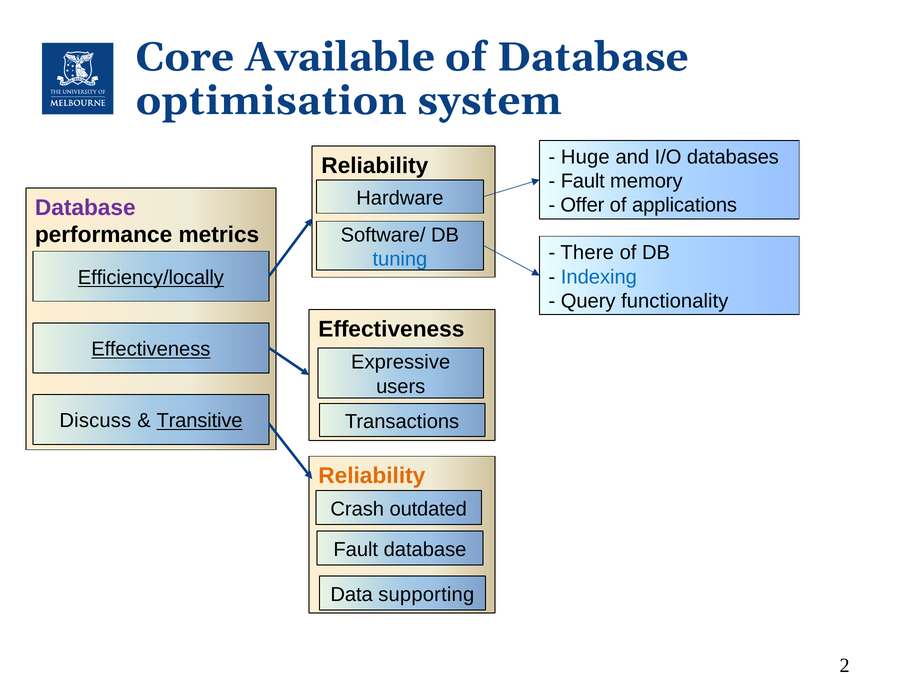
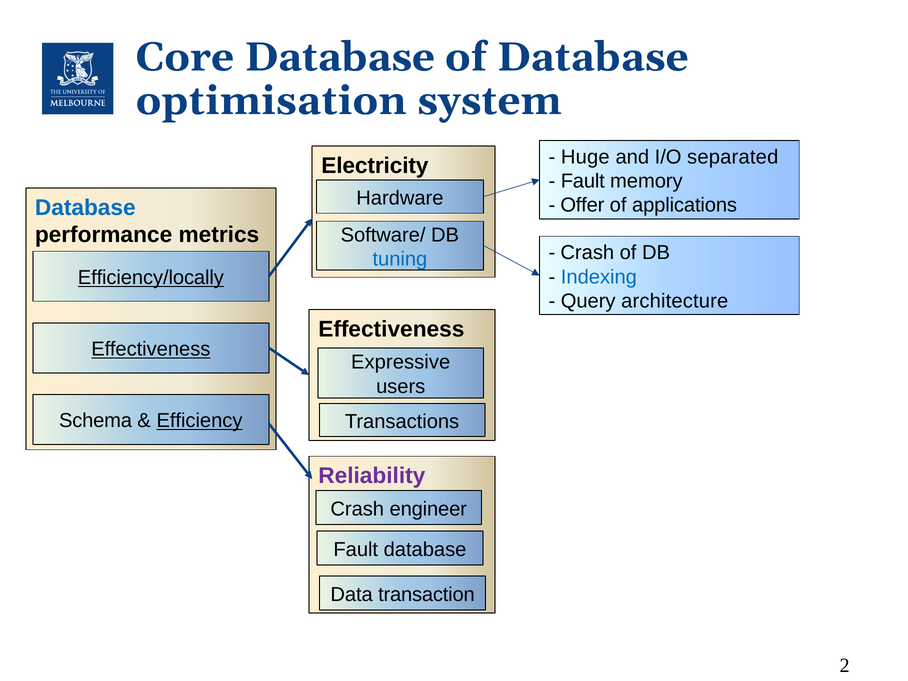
Core Available: Available -> Database
databases: databases -> separated
Reliability at (375, 166): Reliability -> Electricity
Database at (85, 208) colour: purple -> blue
There at (587, 253): There -> Crash
functionality: functionality -> architecture
Discuss: Discuss -> Schema
Transitive: Transitive -> Efficiency
Reliability at (372, 476) colour: orange -> purple
outdated: outdated -> engineer
supporting: supporting -> transaction
